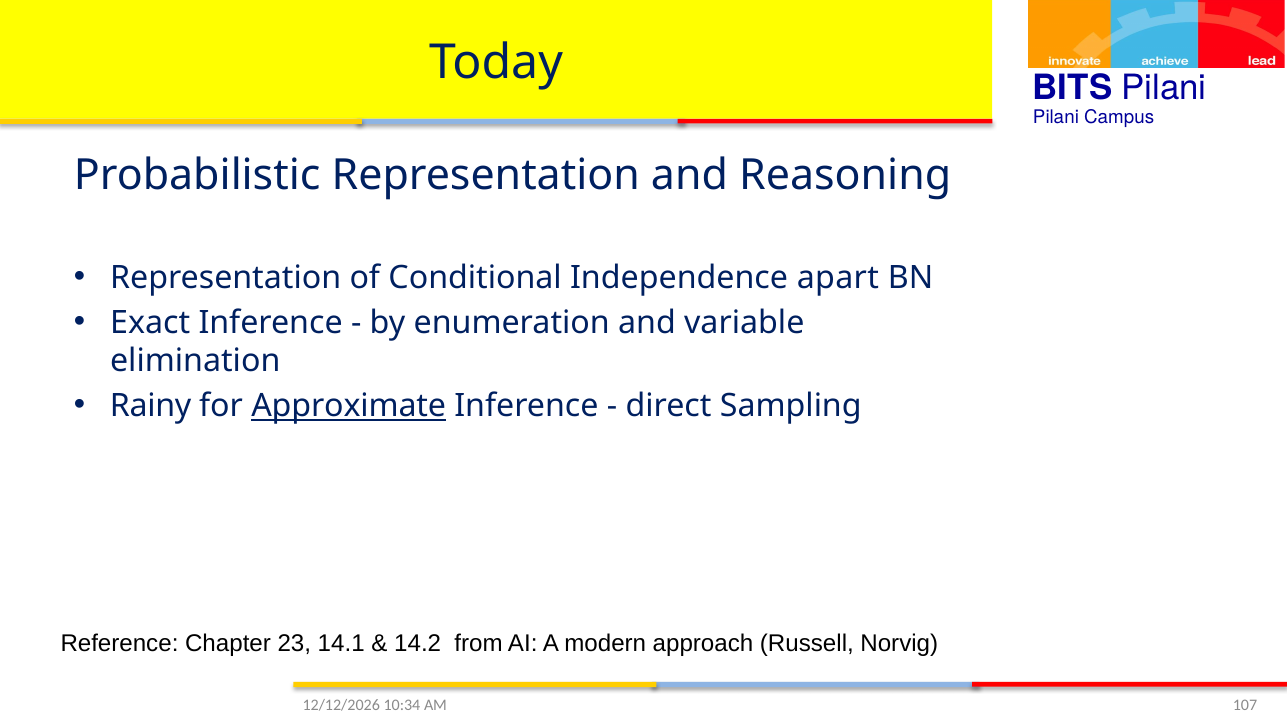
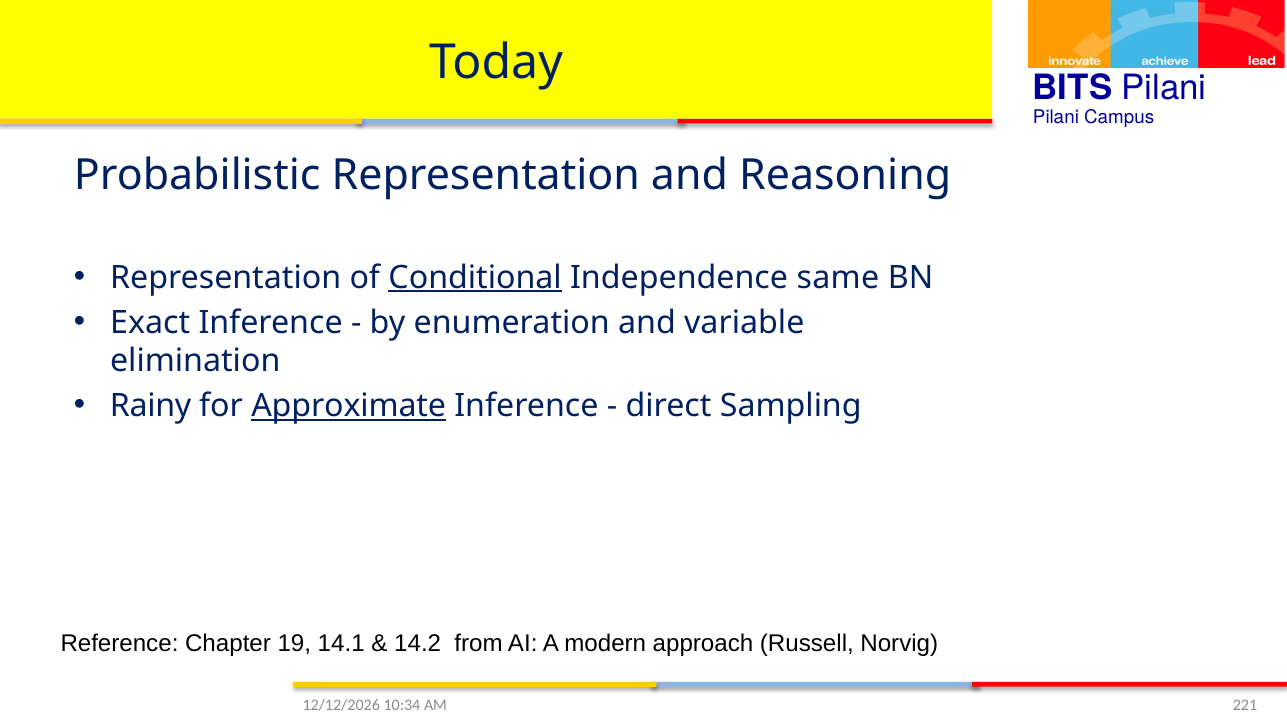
Conditional underline: none -> present
apart: apart -> same
23: 23 -> 19
107: 107 -> 221
